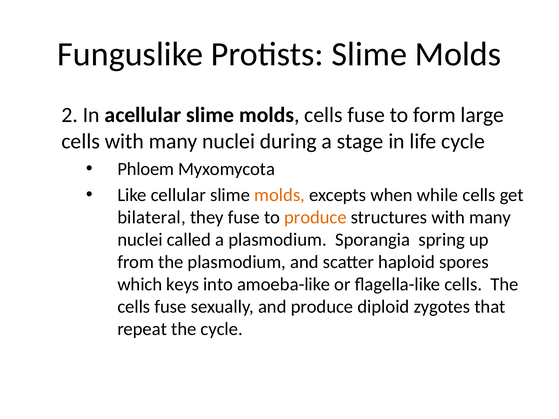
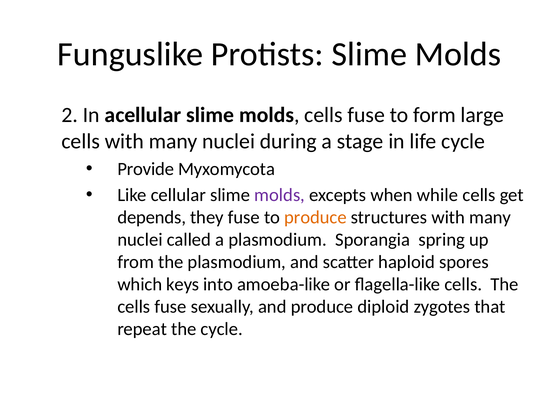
Phloem: Phloem -> Provide
molds at (280, 195) colour: orange -> purple
bilateral: bilateral -> depends
